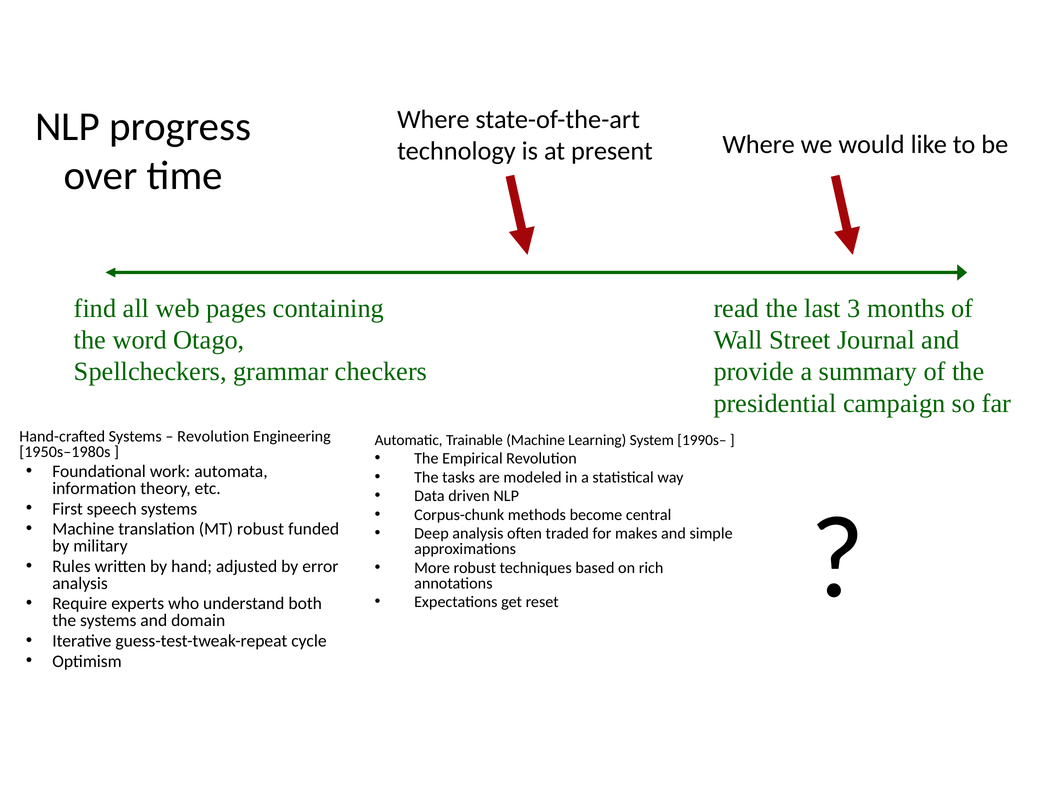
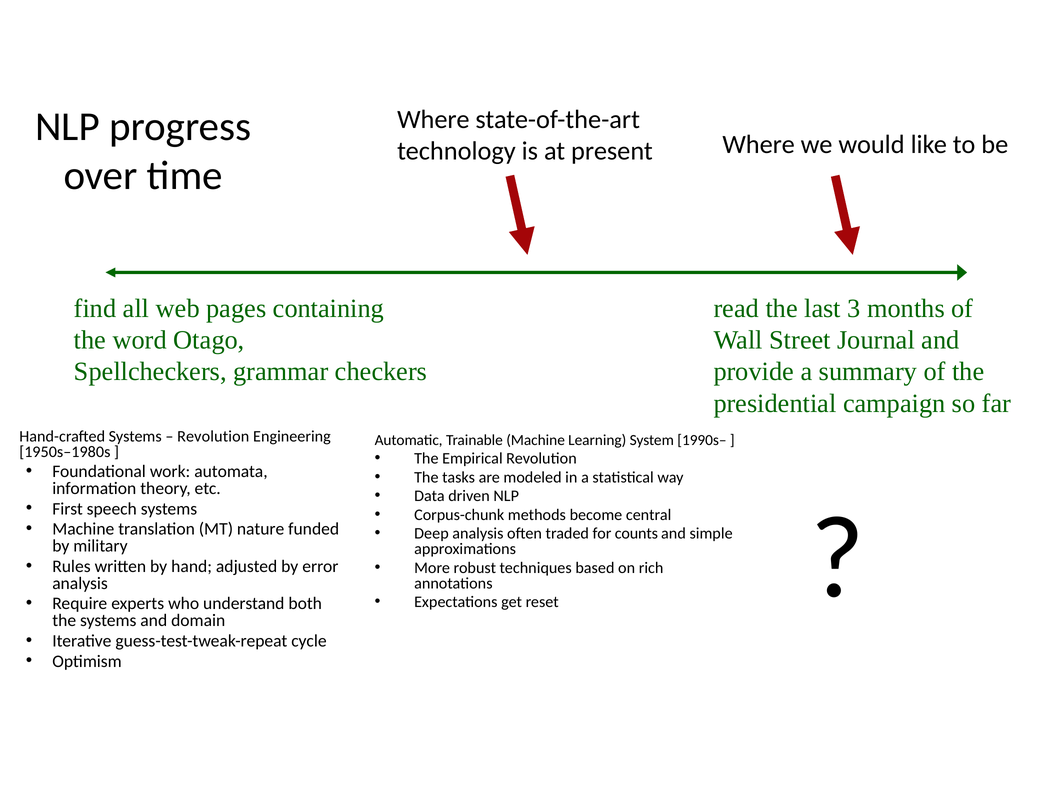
MT robust: robust -> nature
makes: makes -> counts
